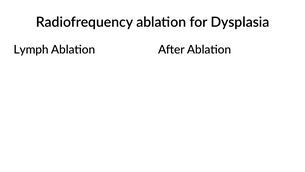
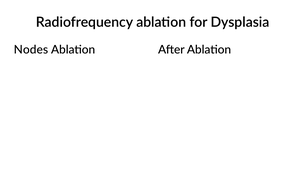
Lymph: Lymph -> Nodes
